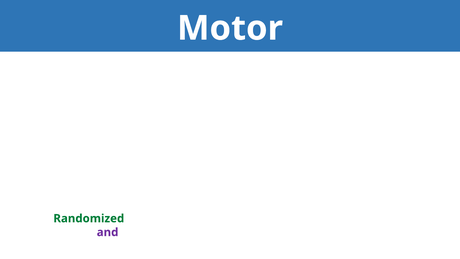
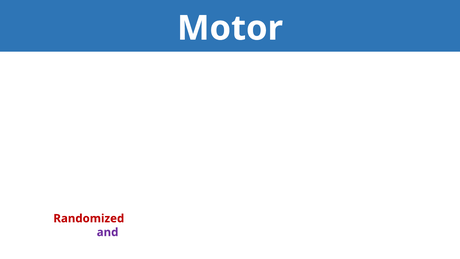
Randomized colour: green -> red
